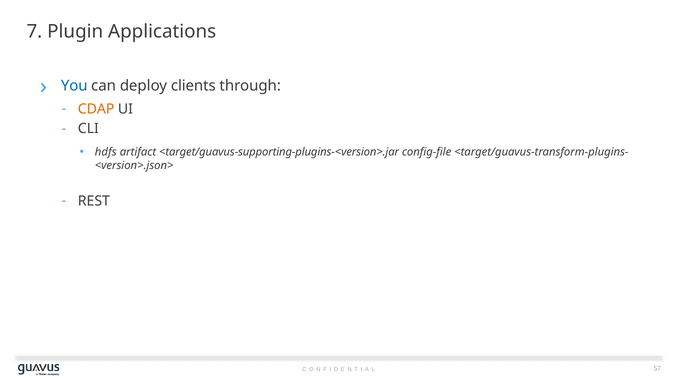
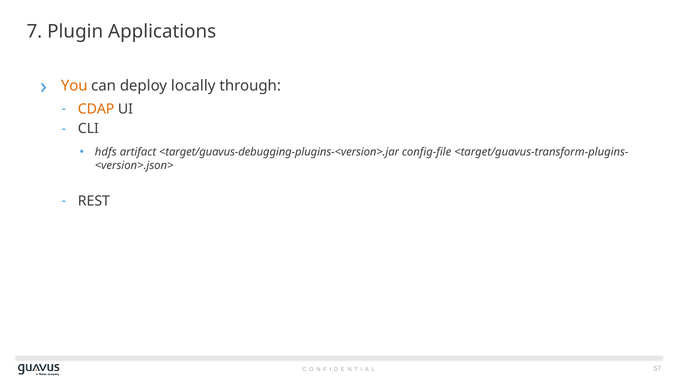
You colour: blue -> orange
clients: clients -> locally
<target/guavus-supporting-plugins-<version>.jar: <target/guavus-supporting-plugins-<version>.jar -> <target/guavus-debugging-plugins-<version>.jar
